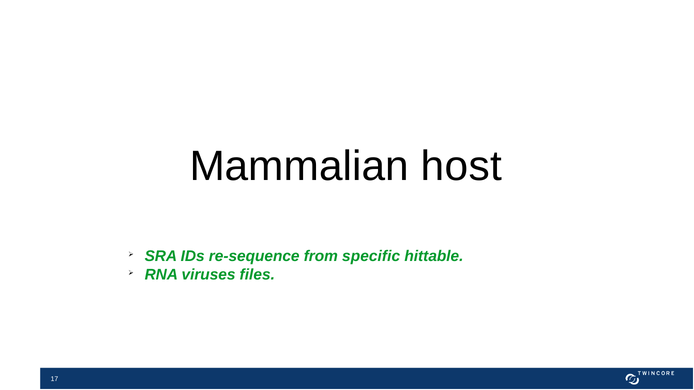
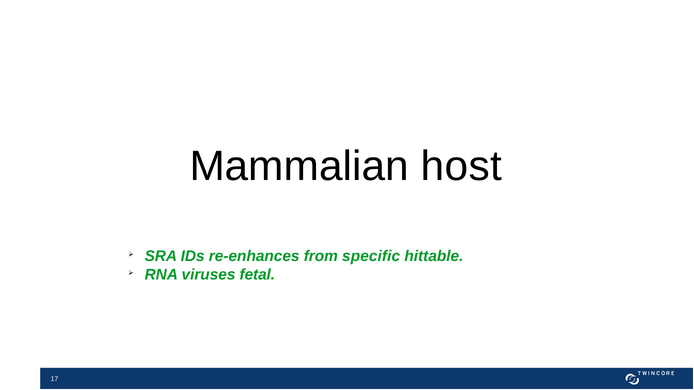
re-sequence: re-sequence -> re-enhances
files: files -> fetal
